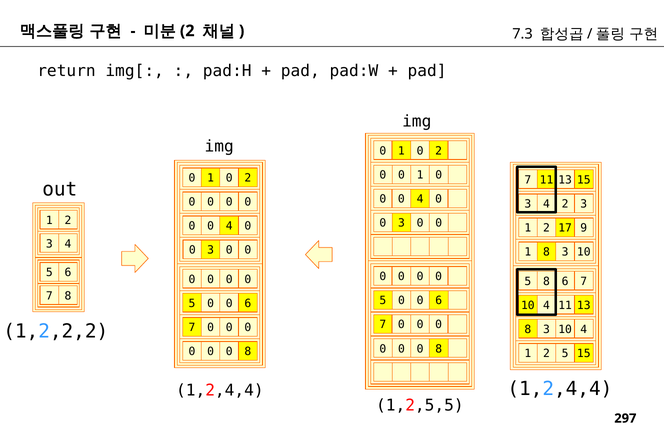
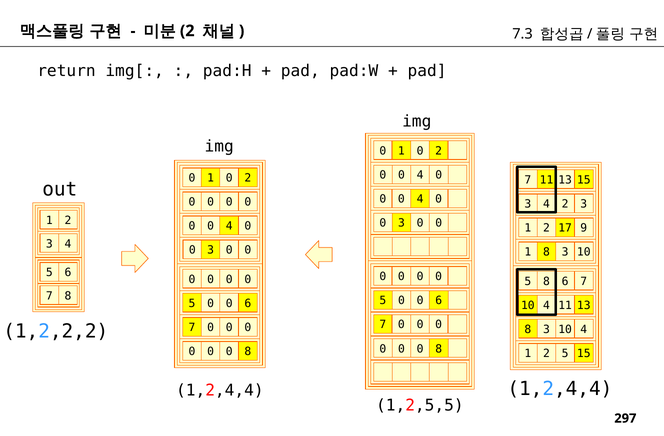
1 at (420, 175): 1 -> 4
